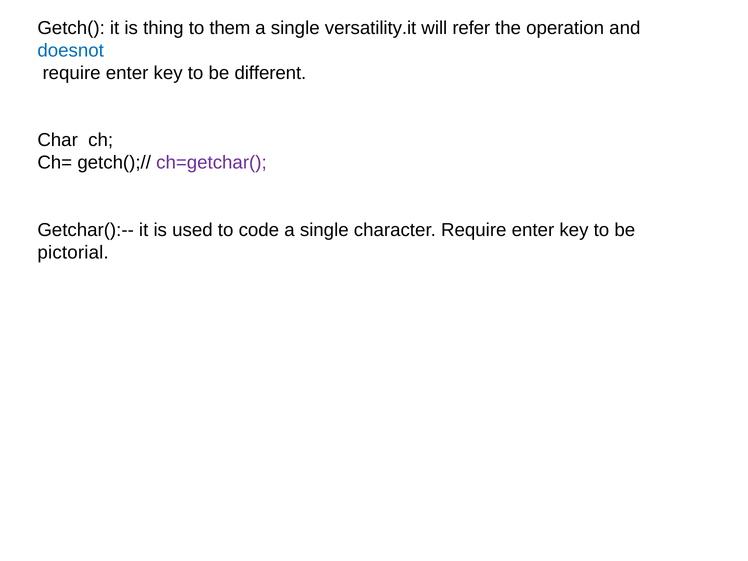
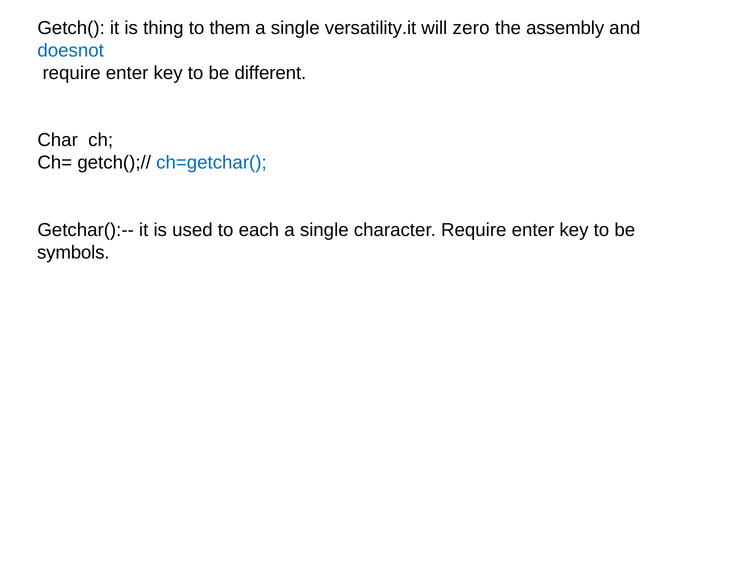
refer: refer -> zero
operation: operation -> assembly
ch=getchar( colour: purple -> blue
code: code -> each
pictorial: pictorial -> symbols
